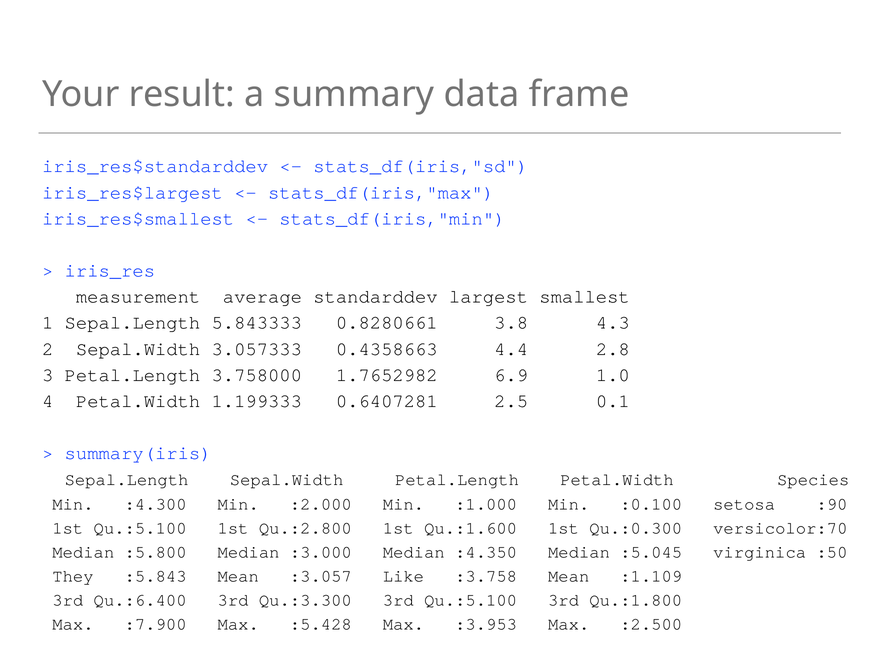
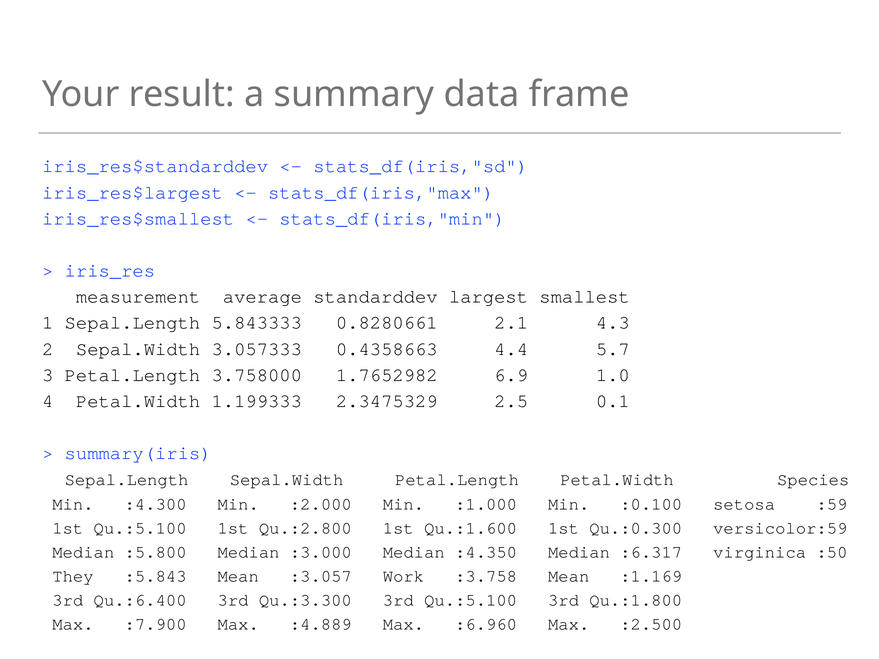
3.8: 3.8 -> 2.1
2.8: 2.8 -> 5.7
0.6407281: 0.6407281 -> 2.3475329
:90: :90 -> :59
versicolor:70: versicolor:70 -> versicolor:59
:5.045: :5.045 -> :6.317
Like: Like -> Work
:1.109: :1.109 -> :1.169
:5.428: :5.428 -> :4.889
:3.953: :3.953 -> :6.960
